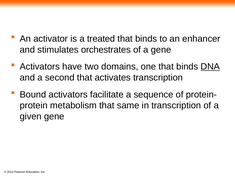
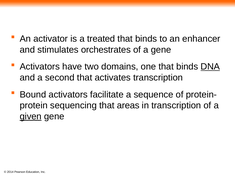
metabolism: metabolism -> sequencing
same: same -> areas
given underline: none -> present
